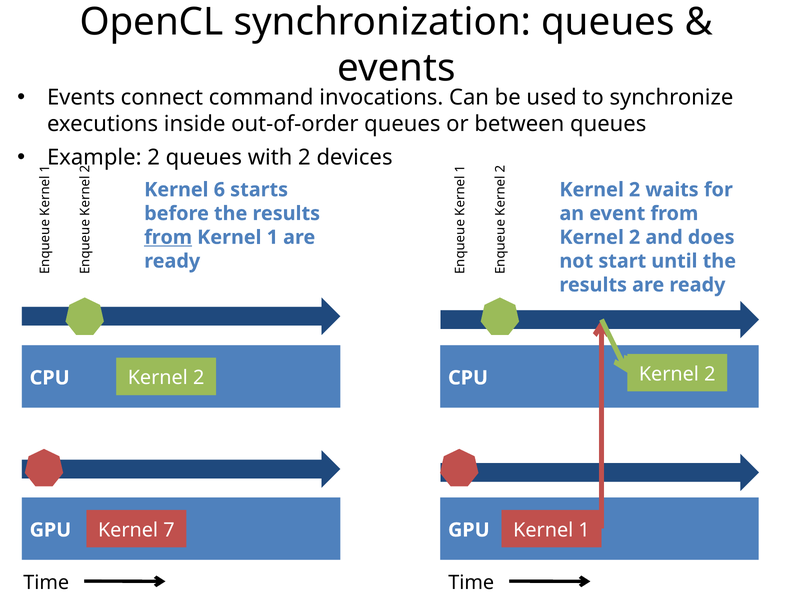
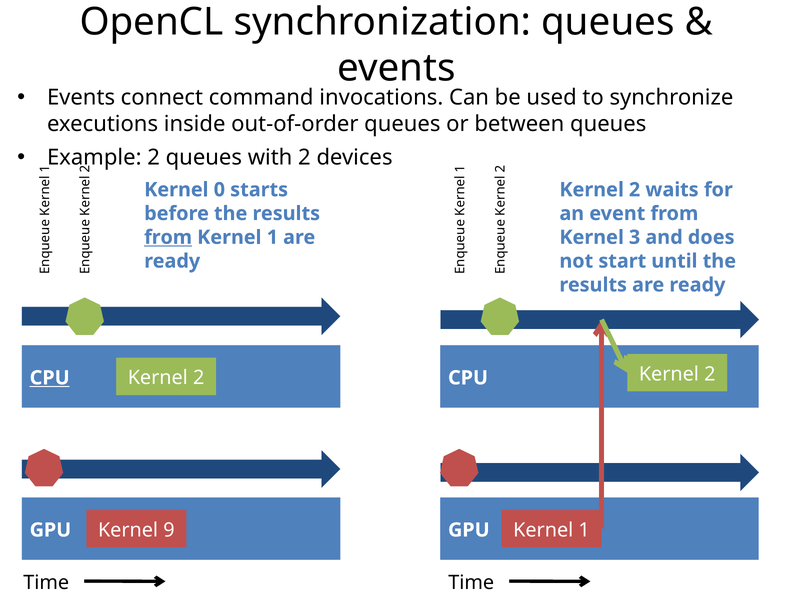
6: 6 -> 0
2 at (635, 237): 2 -> 3
CPU at (50, 378) underline: none -> present
7: 7 -> 9
